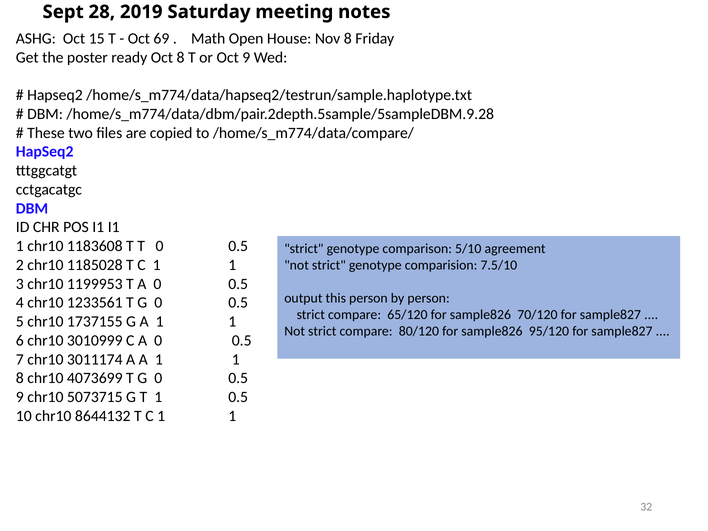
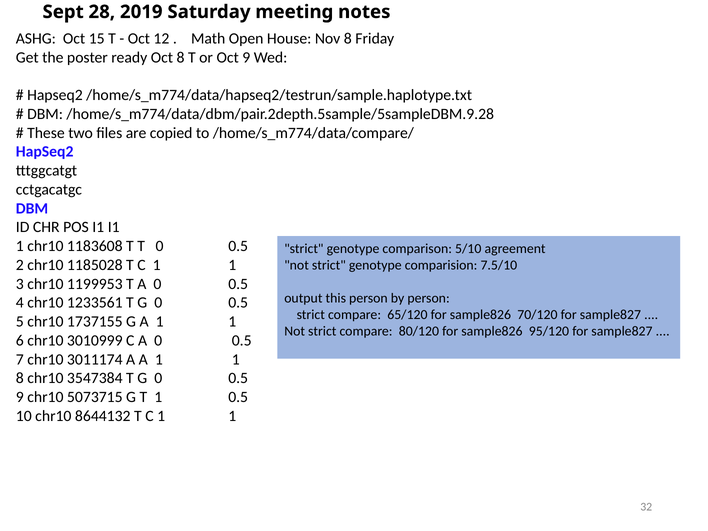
69: 69 -> 12
4073699: 4073699 -> 3547384
